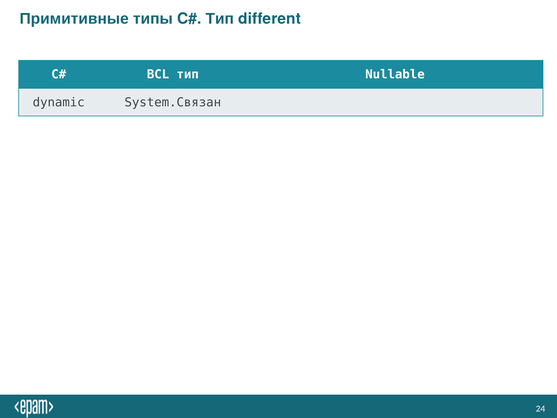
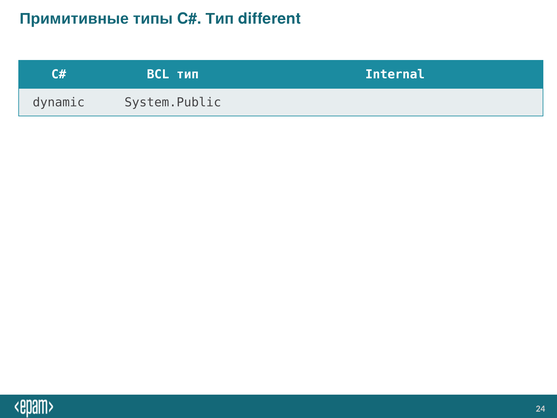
Nullable: Nullable -> Internal
System.Связан: System.Связан -> System.Public
